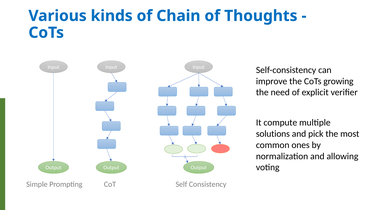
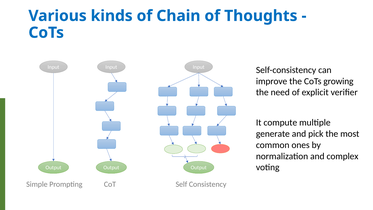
solutions: solutions -> generate
allowing: allowing -> complex
